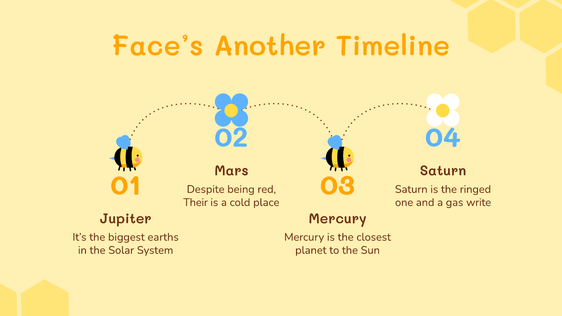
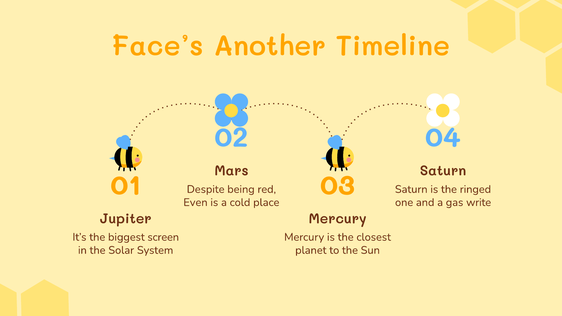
Their: Their -> Even
earths: earths -> screen
